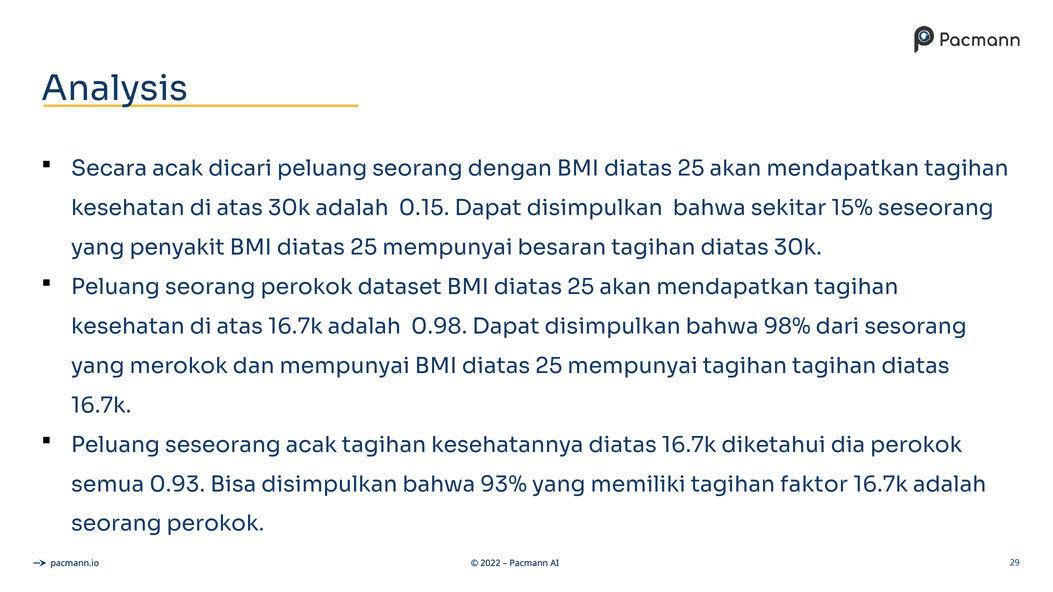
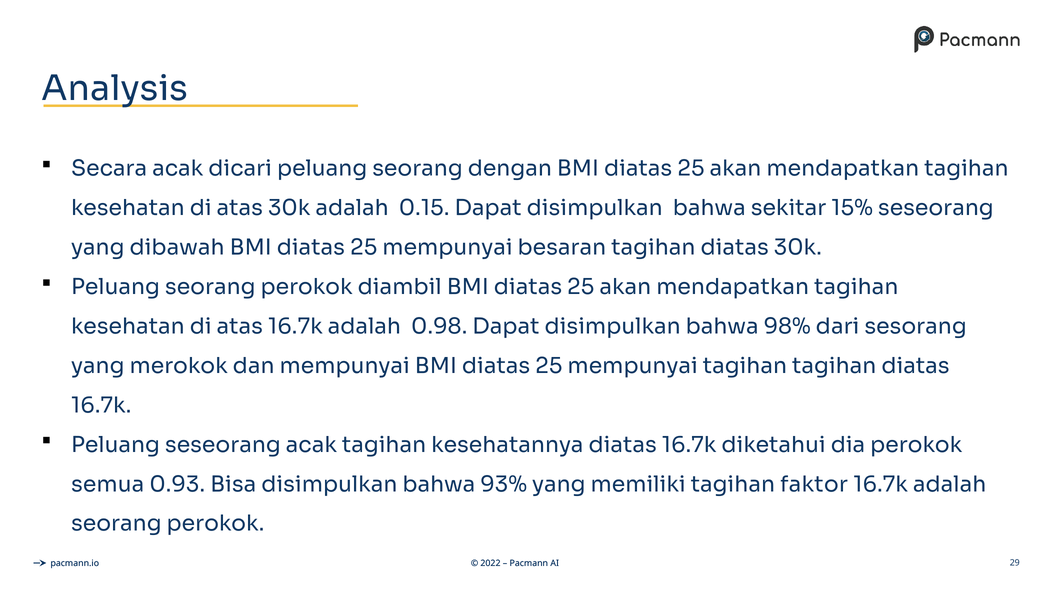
penyakit: penyakit -> dibawah
dataset: dataset -> diambil
